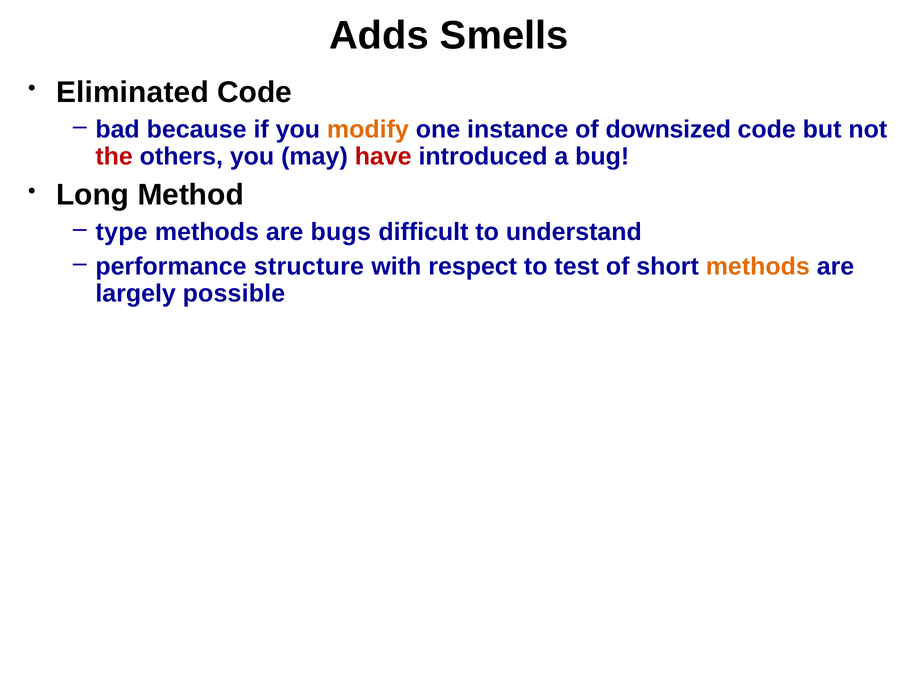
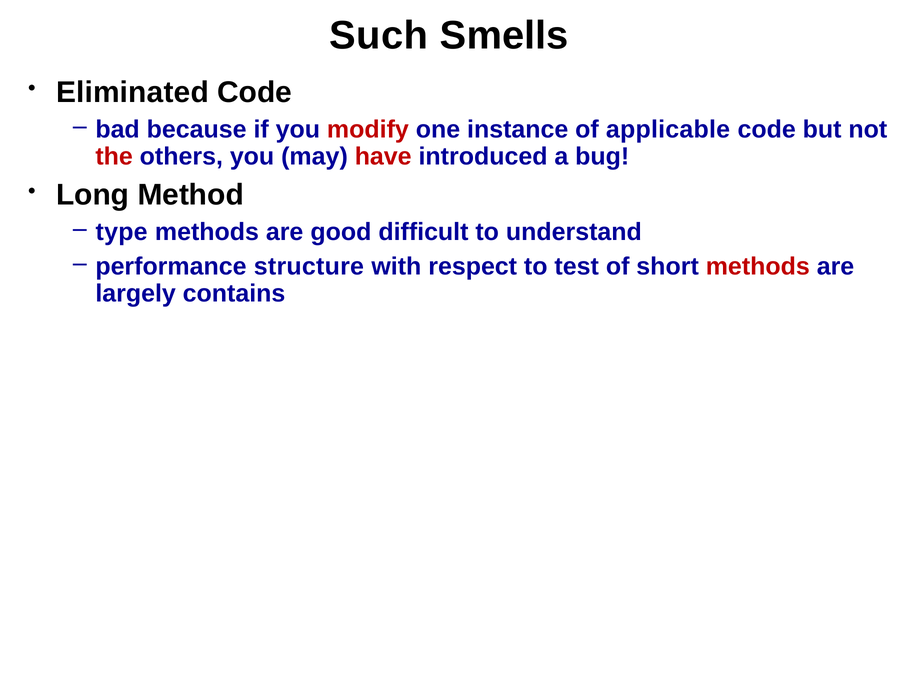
Adds: Adds -> Such
modify colour: orange -> red
downsized: downsized -> applicable
bugs: bugs -> good
methods at (758, 267) colour: orange -> red
possible: possible -> contains
